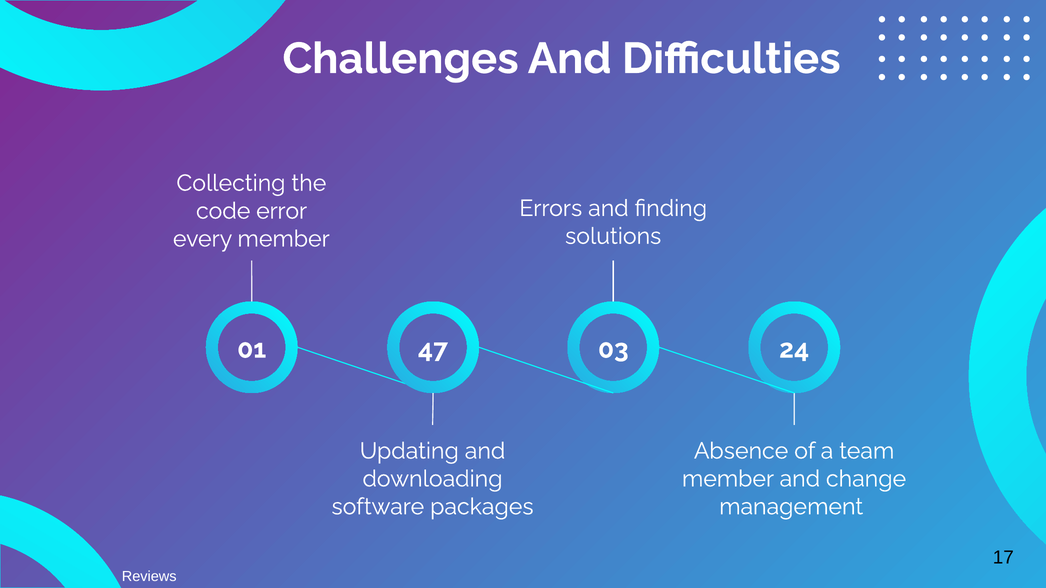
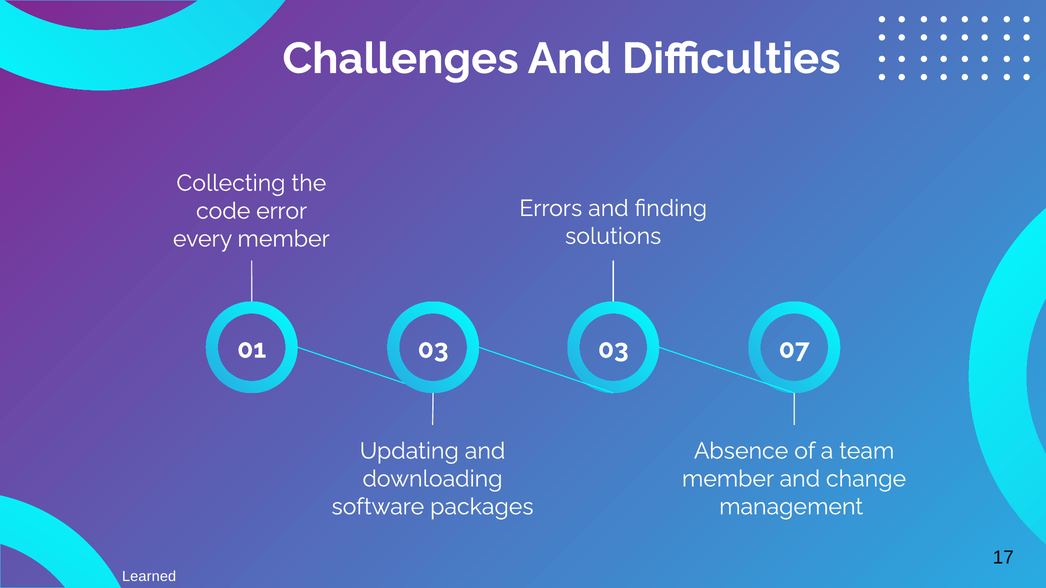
01 47: 47 -> 03
24: 24 -> 07
Reviews: Reviews -> Learned
